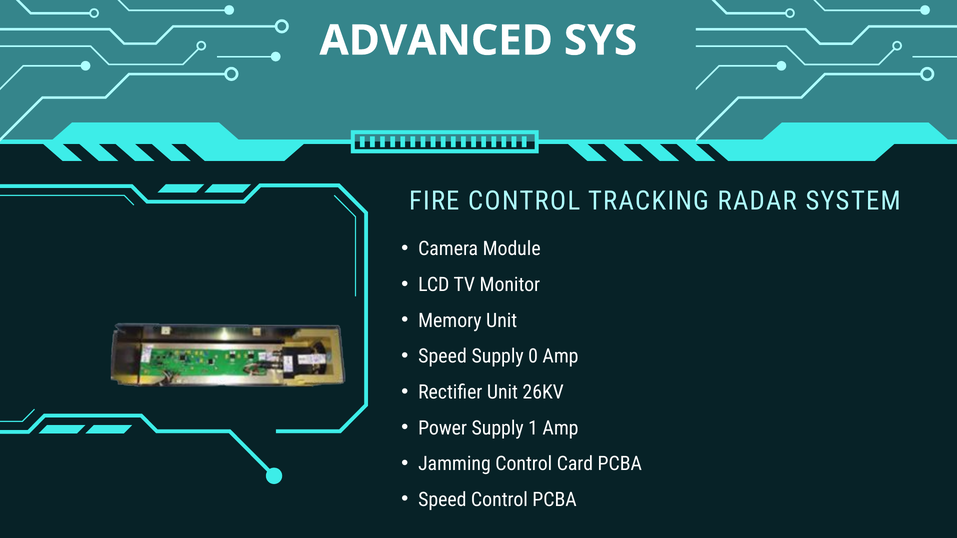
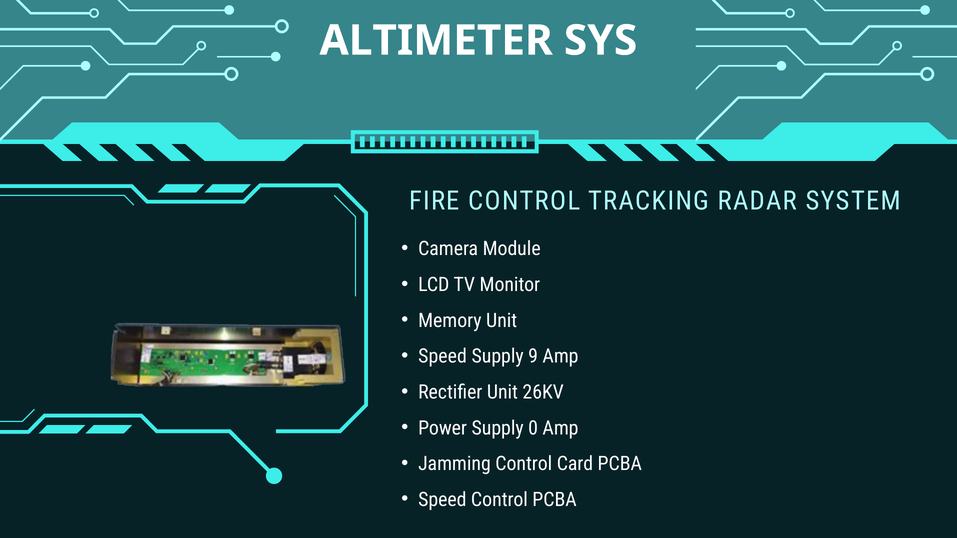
ADVANCED: ADVANCED -> ALTIMETER
0: 0 -> 9
1: 1 -> 0
